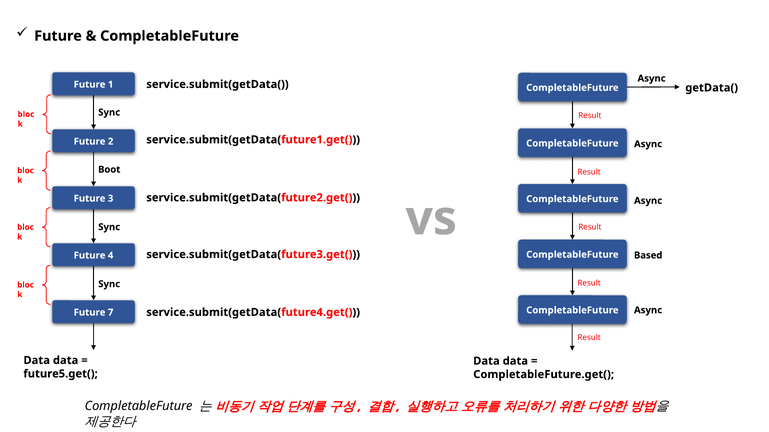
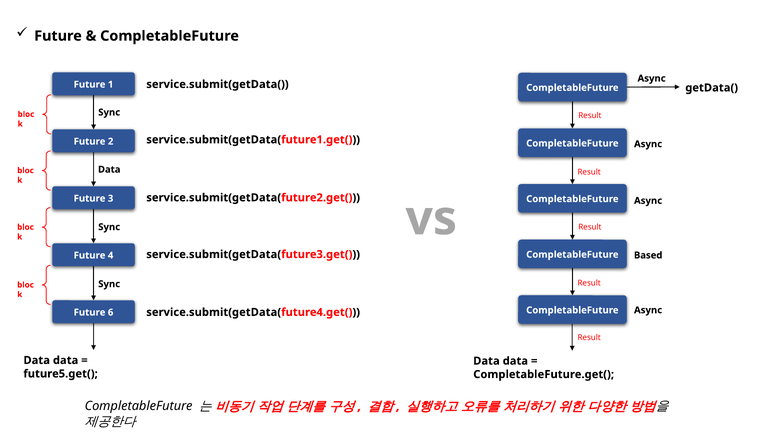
Boot at (109, 170): Boot -> Data
7: 7 -> 6
